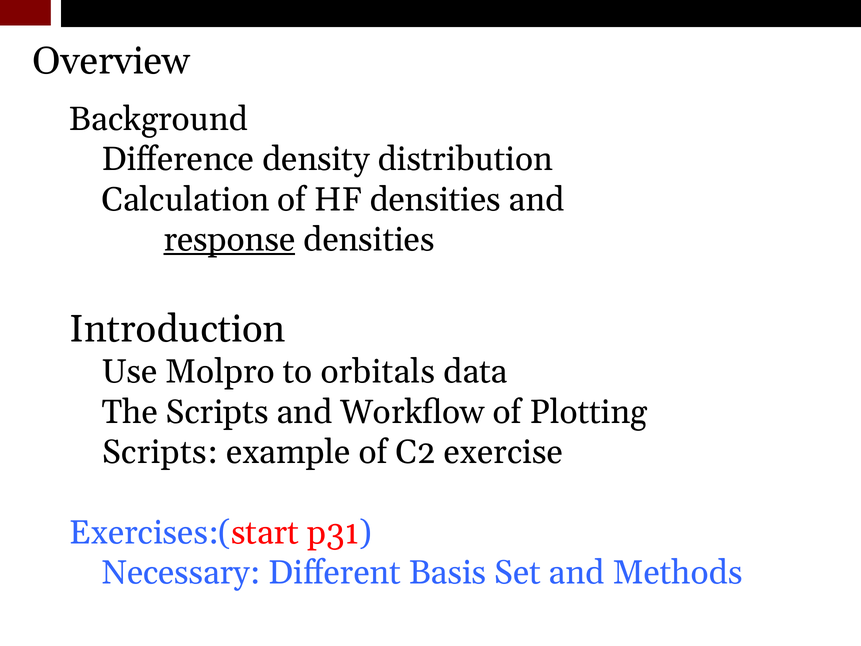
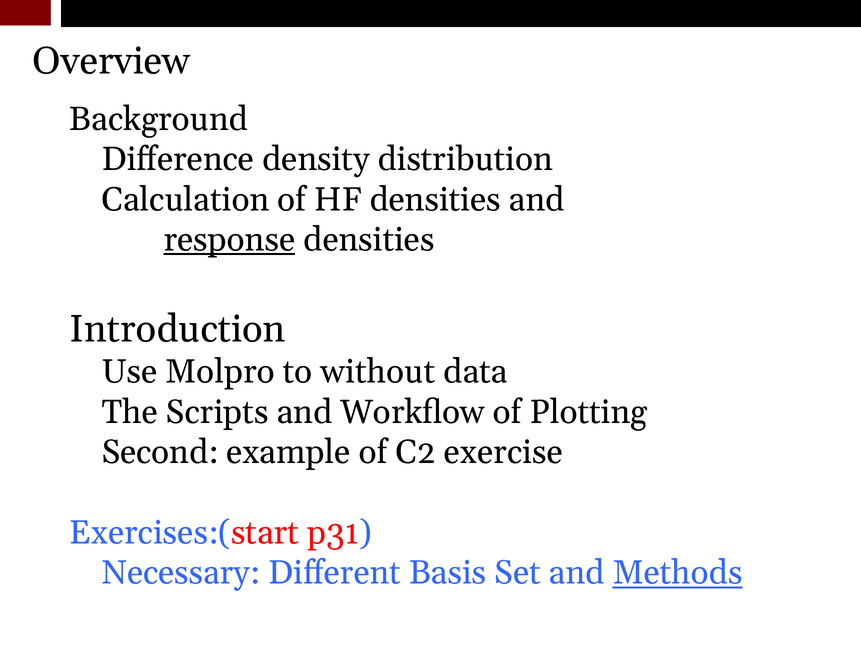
orbitals: orbitals -> without
Scripts at (160, 452): Scripts -> Second
Methods underline: none -> present
